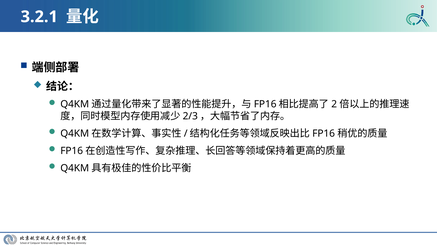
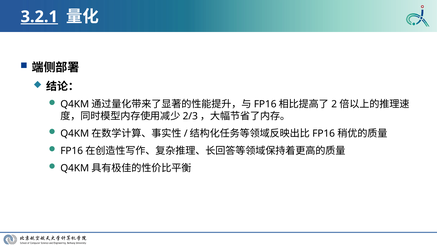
3.2.1 underline: none -> present
